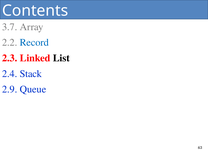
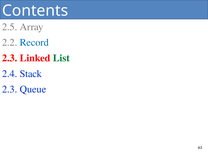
3.7: 3.7 -> 2.5
List colour: black -> green
2.9 at (10, 89): 2.9 -> 2.3
